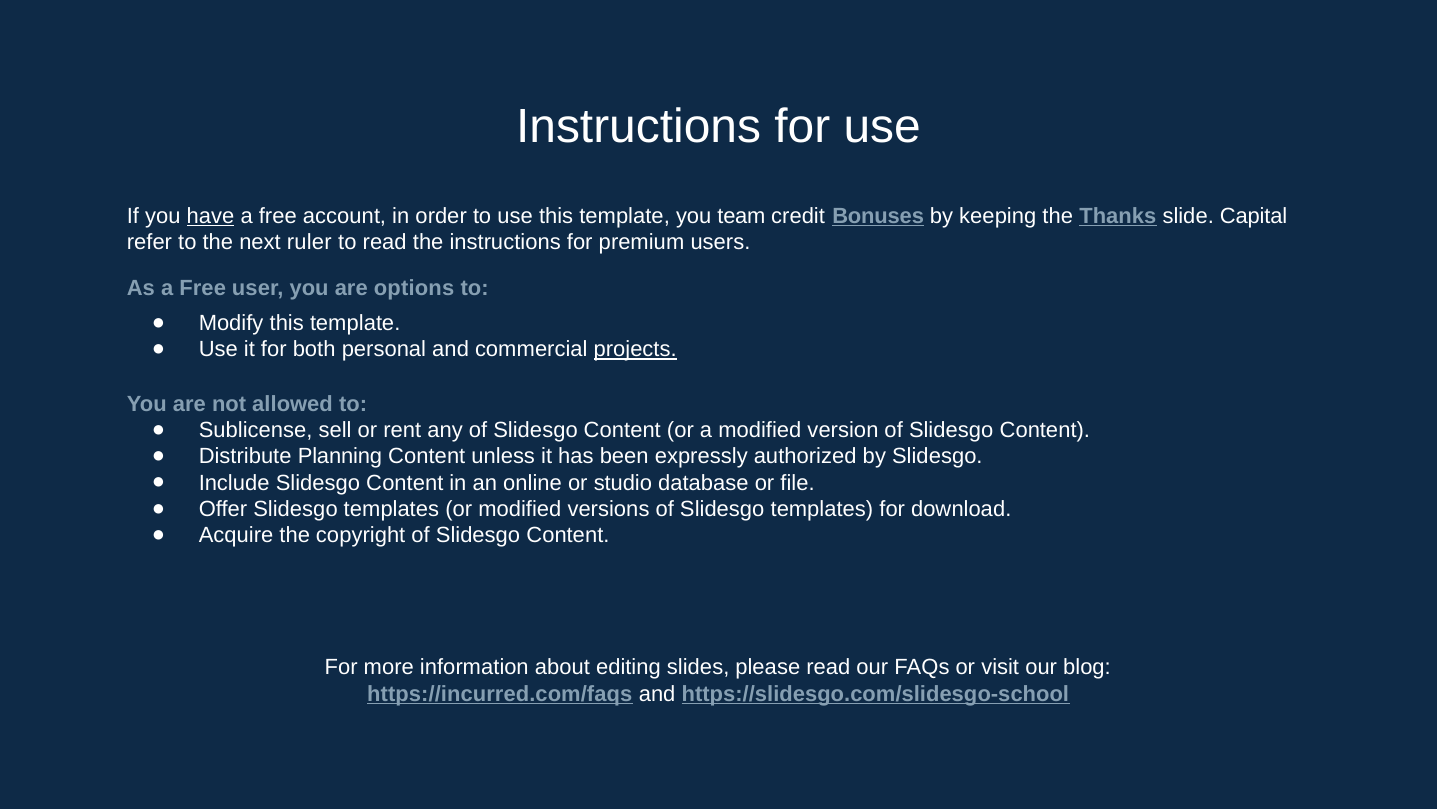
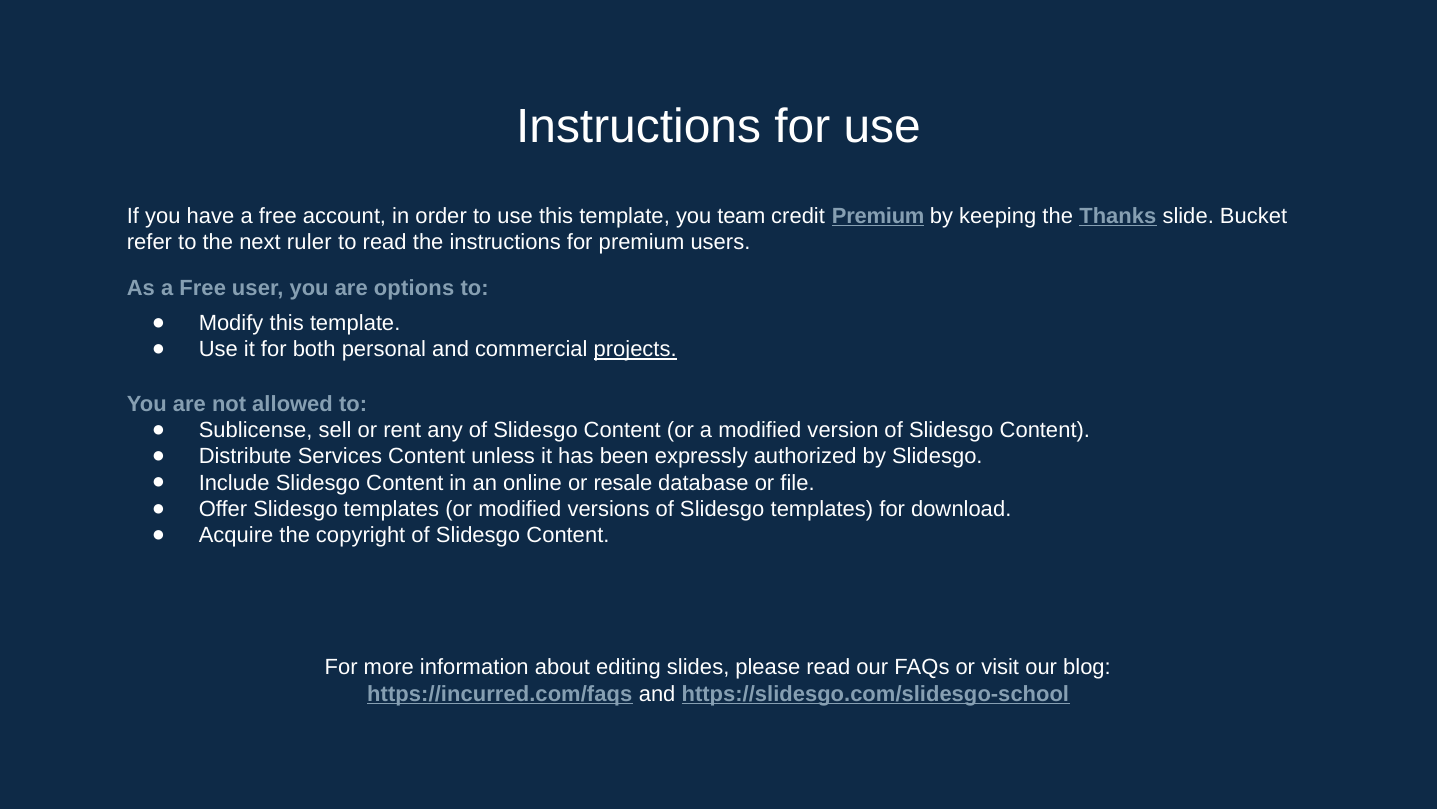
have underline: present -> none
credit Bonuses: Bonuses -> Premium
Capital: Capital -> Bucket
Planning: Planning -> Services
studio: studio -> resale
